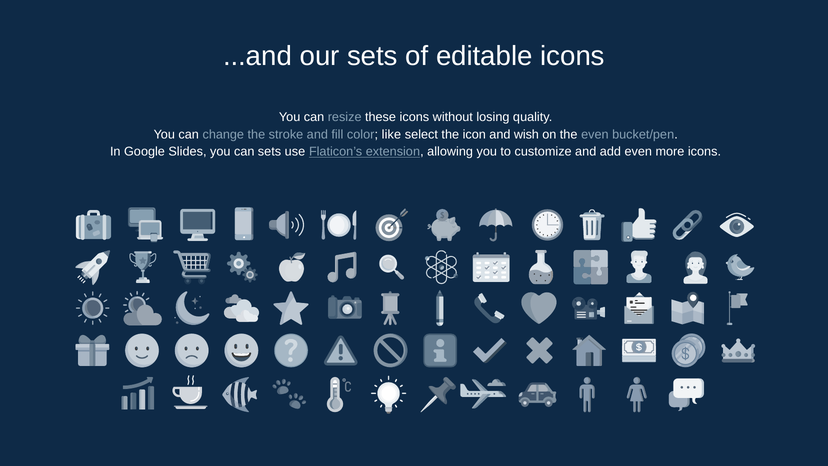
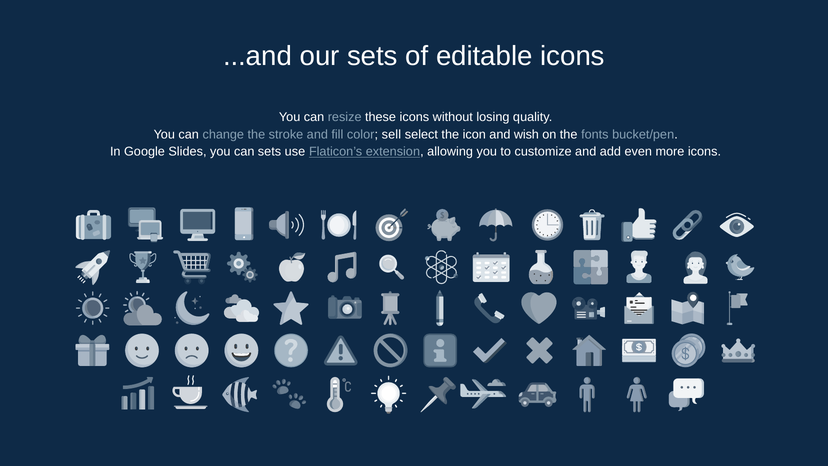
like: like -> sell
the even: even -> fonts
